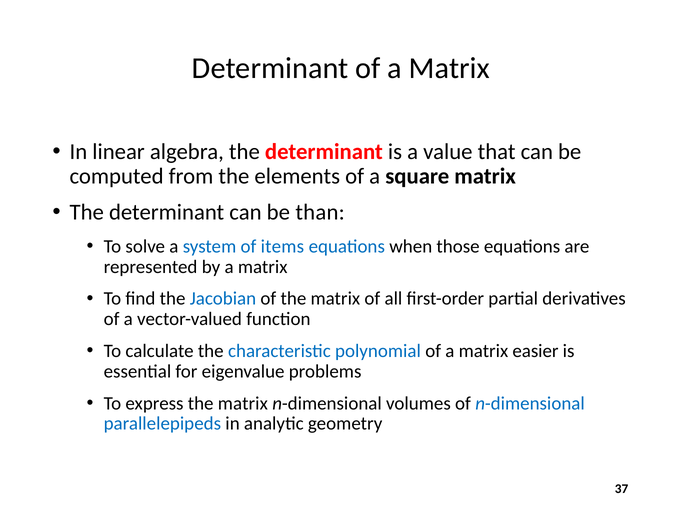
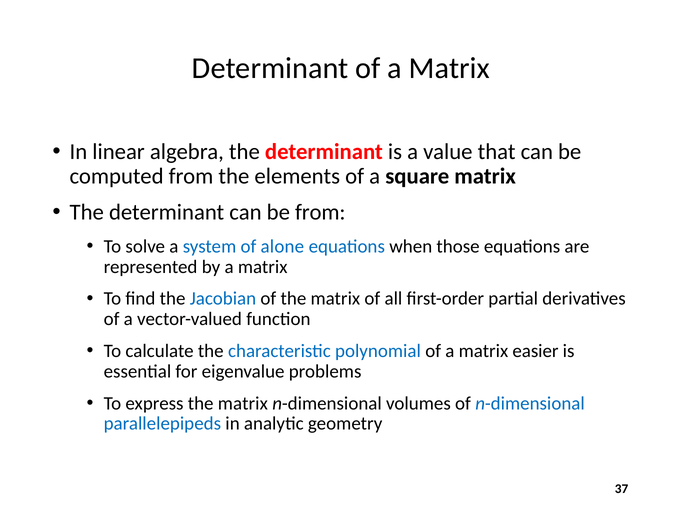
be than: than -> from
items: items -> alone
